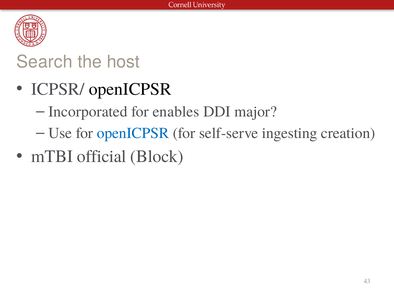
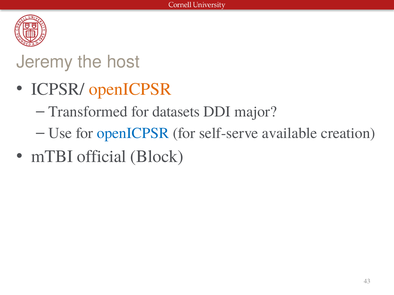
Search: Search -> Jeremy
openICPSR at (130, 89) colour: black -> orange
Incorporated: Incorporated -> Transformed
enables: enables -> datasets
ingesting: ingesting -> available
